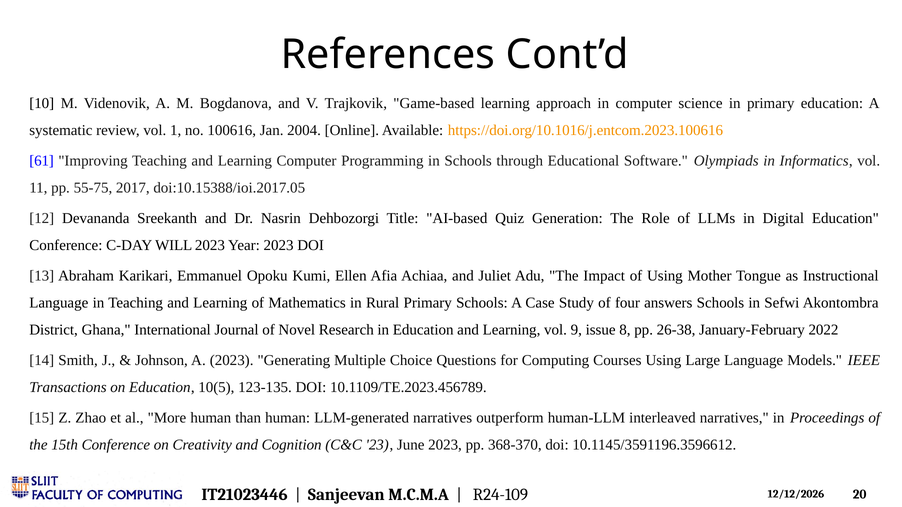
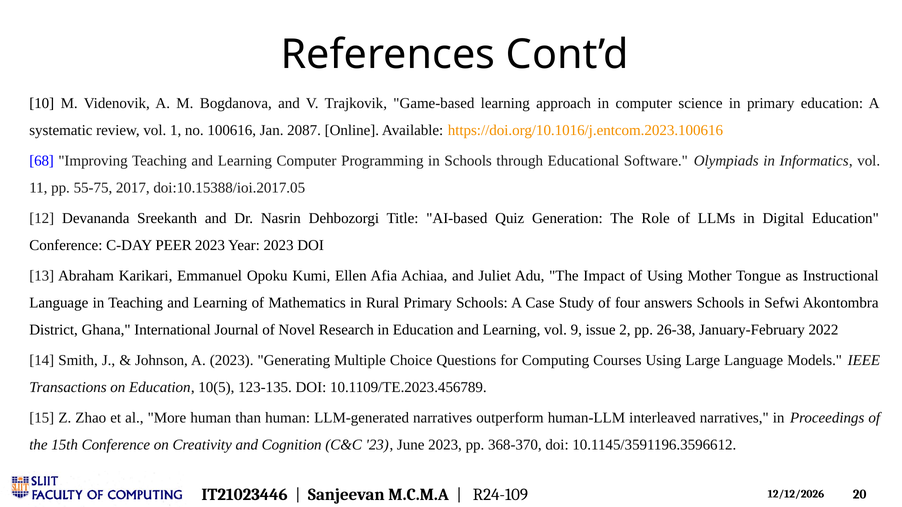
2004: 2004 -> 2087
61: 61 -> 68
WILL: WILL -> PEER
8: 8 -> 2
